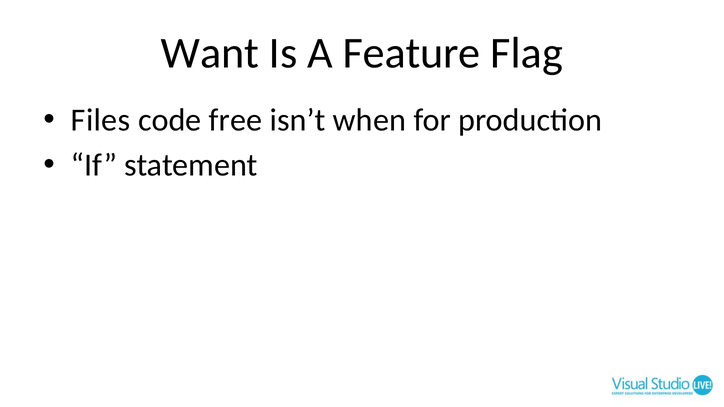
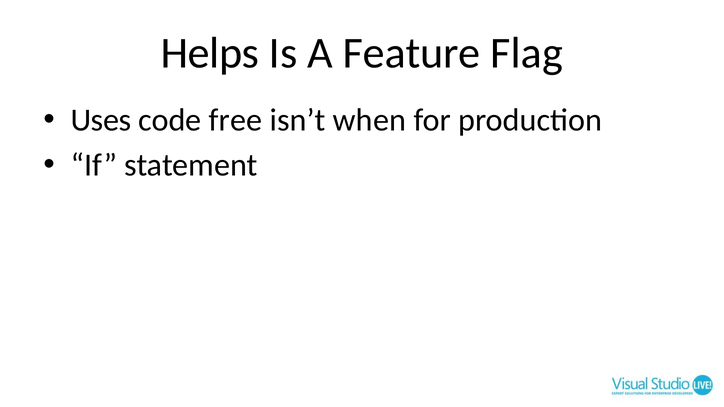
Want: Want -> Helps
Files: Files -> Uses
